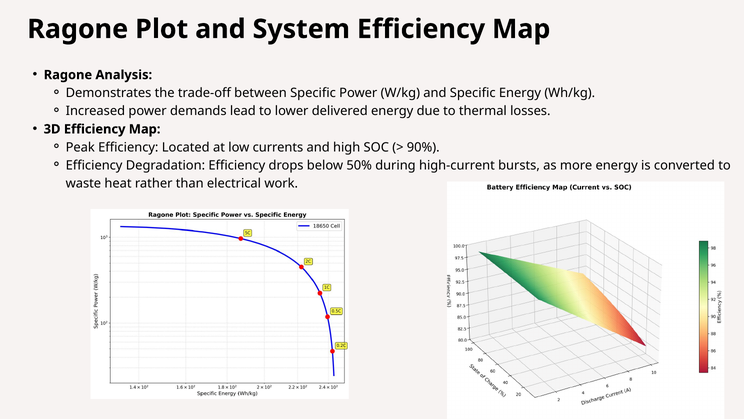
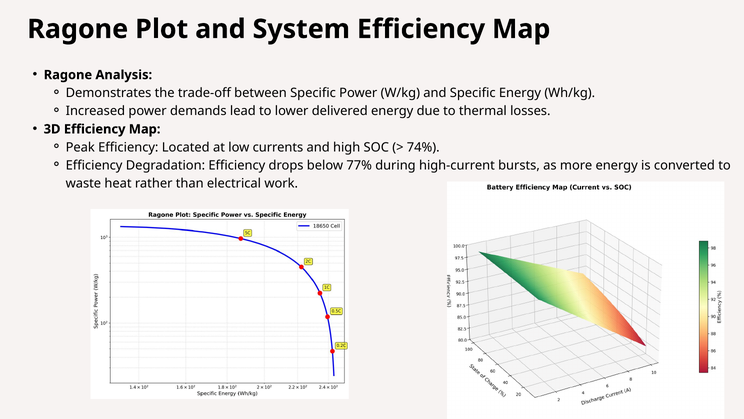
90%: 90% -> 74%
50%: 50% -> 77%
